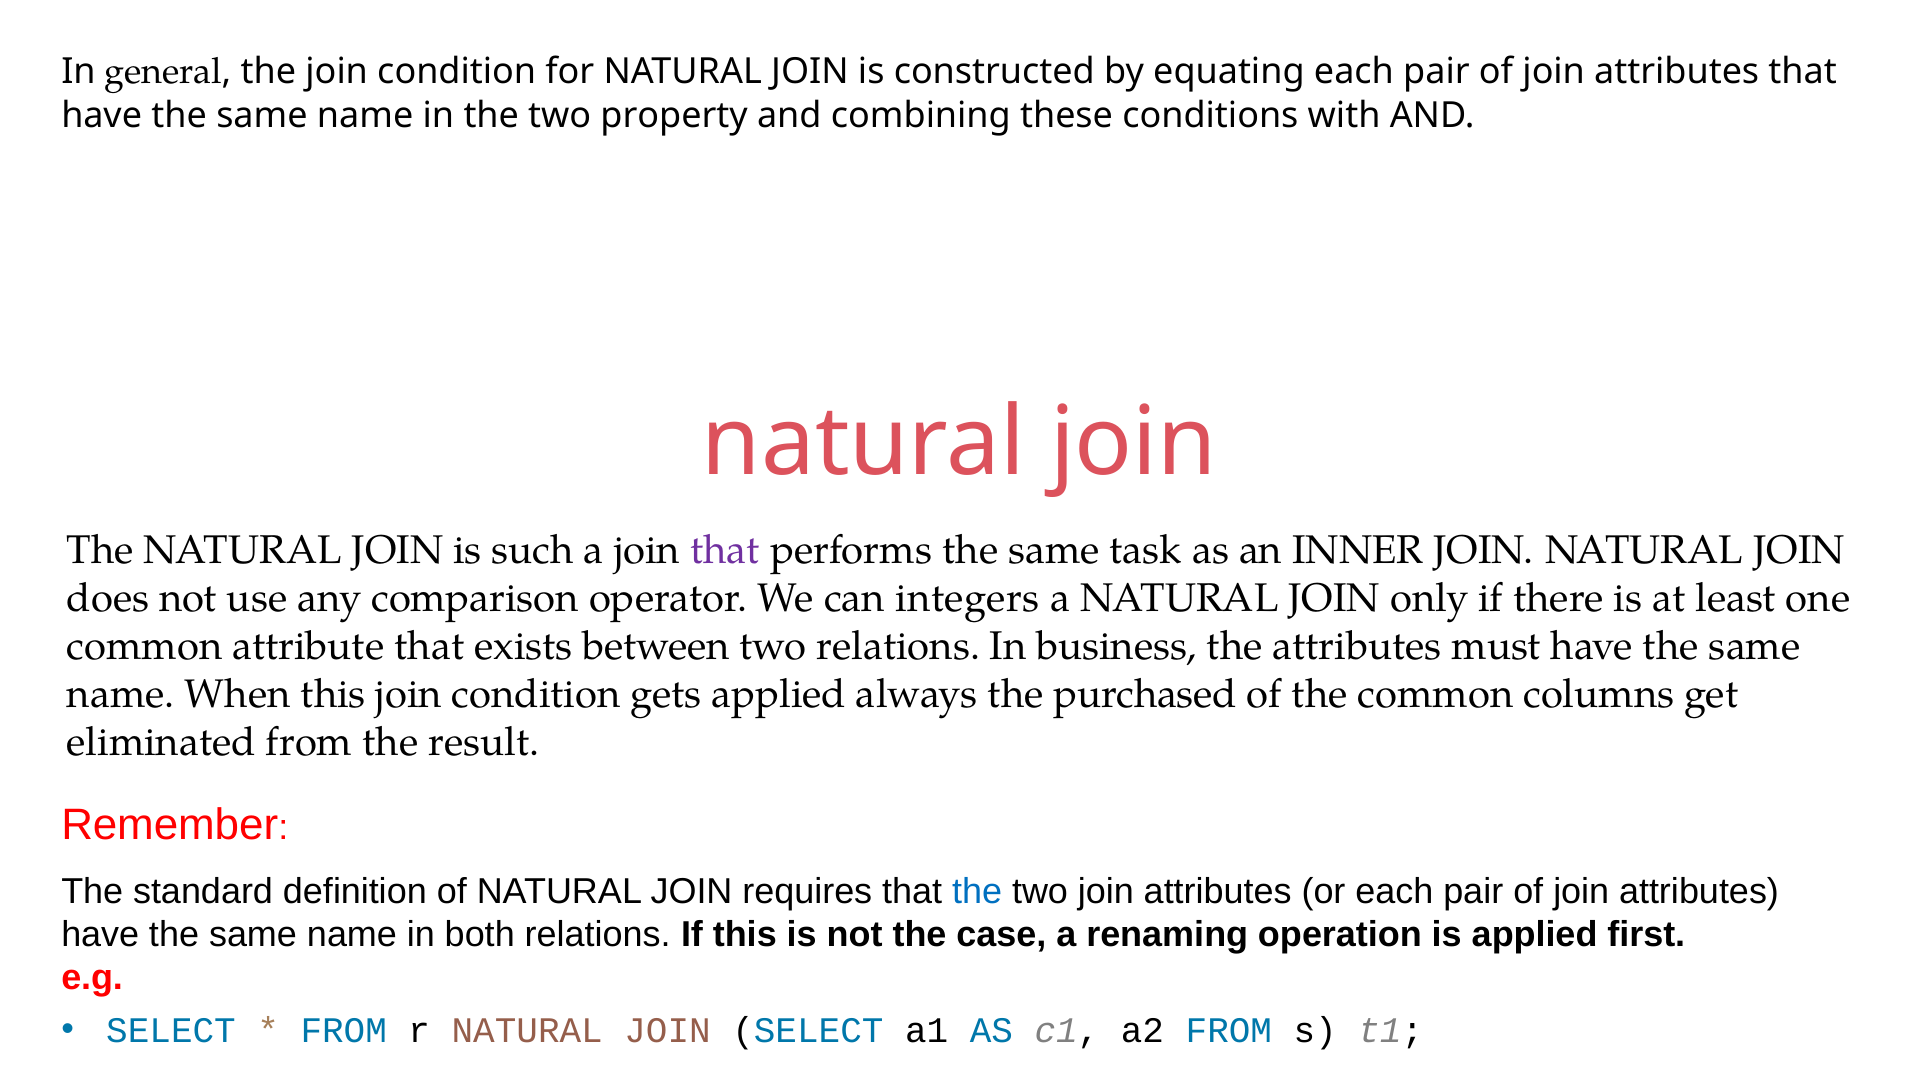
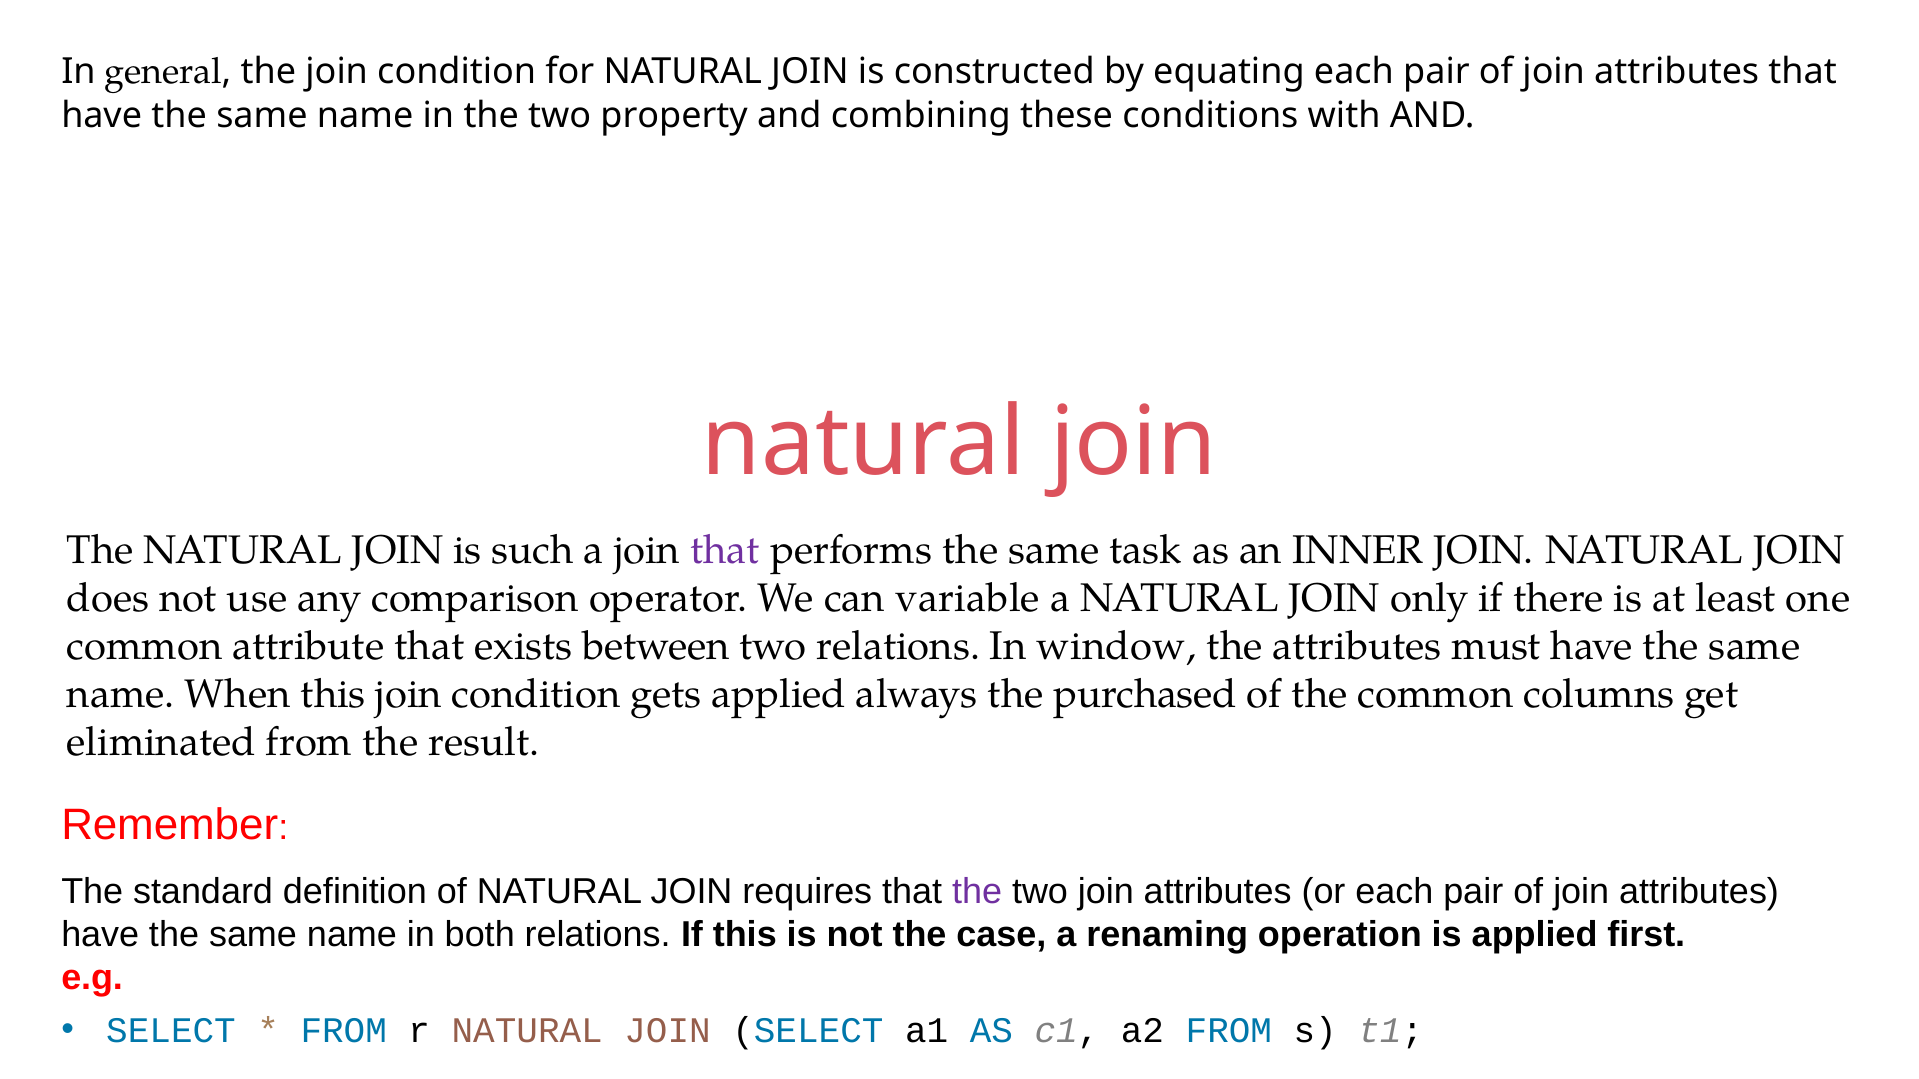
integers: integers -> variable
business: business -> window
the at (977, 892) colour: blue -> purple
